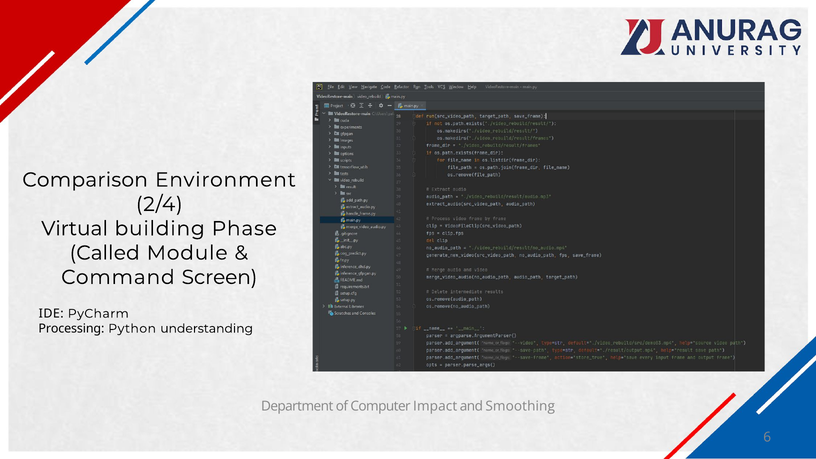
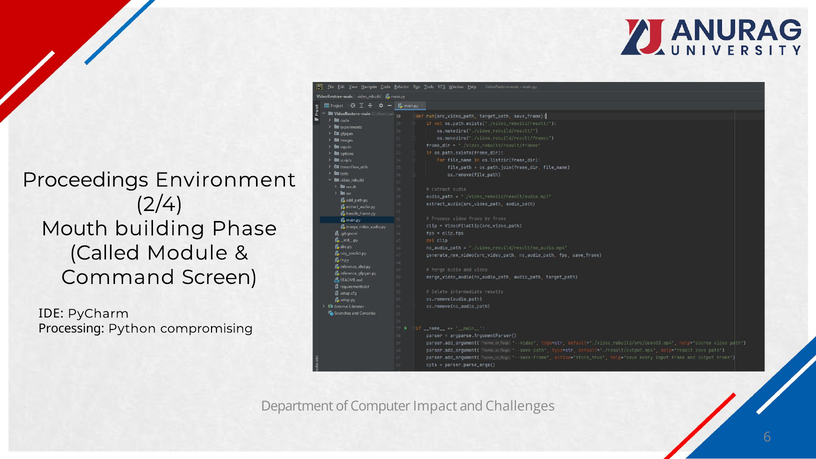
Comparison: Comparison -> Proceedings
Virtual: Virtual -> Mouth
understanding: understanding -> compromising
Smoothing: Smoothing -> Challenges
